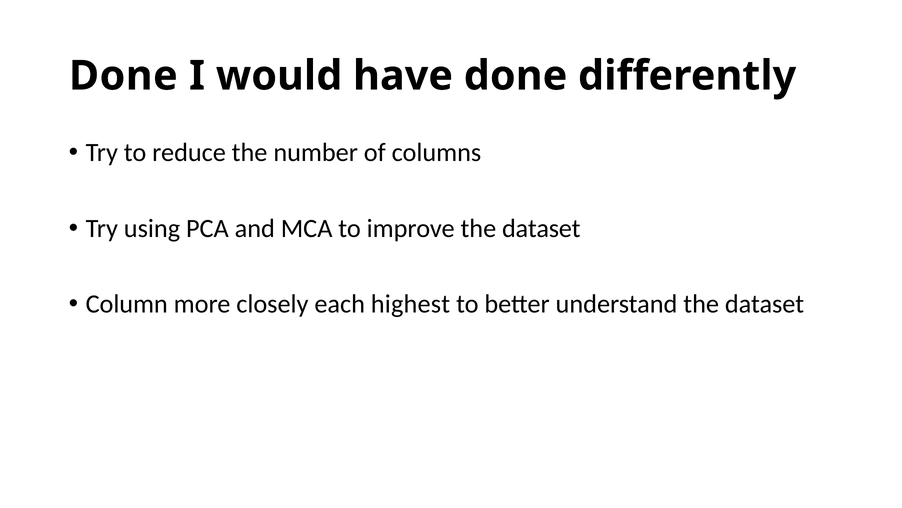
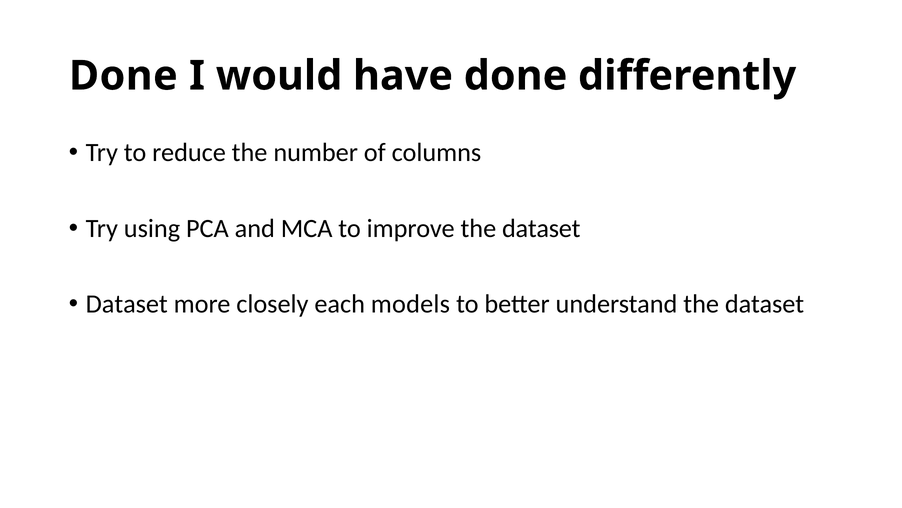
Column at (127, 304): Column -> Dataset
highest: highest -> models
